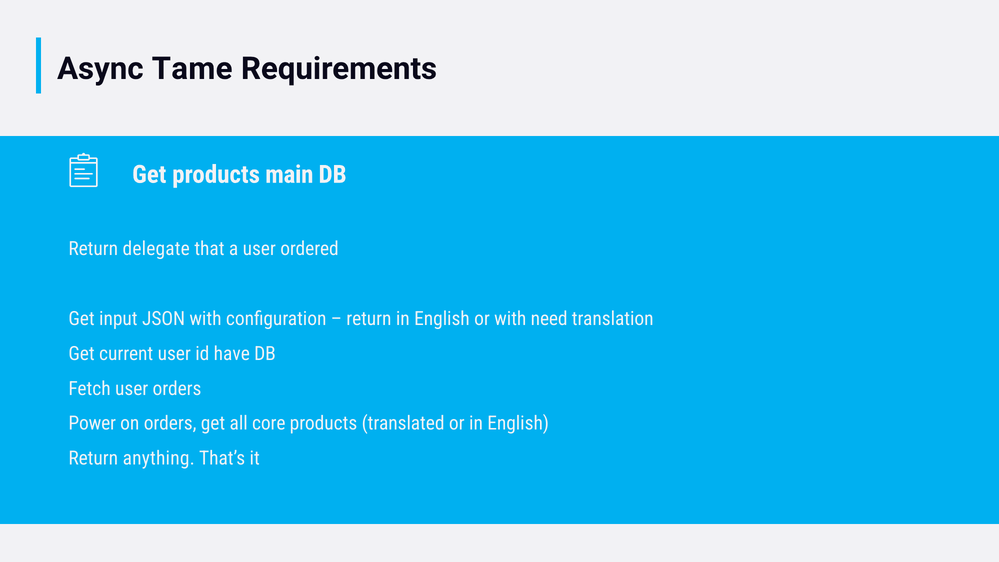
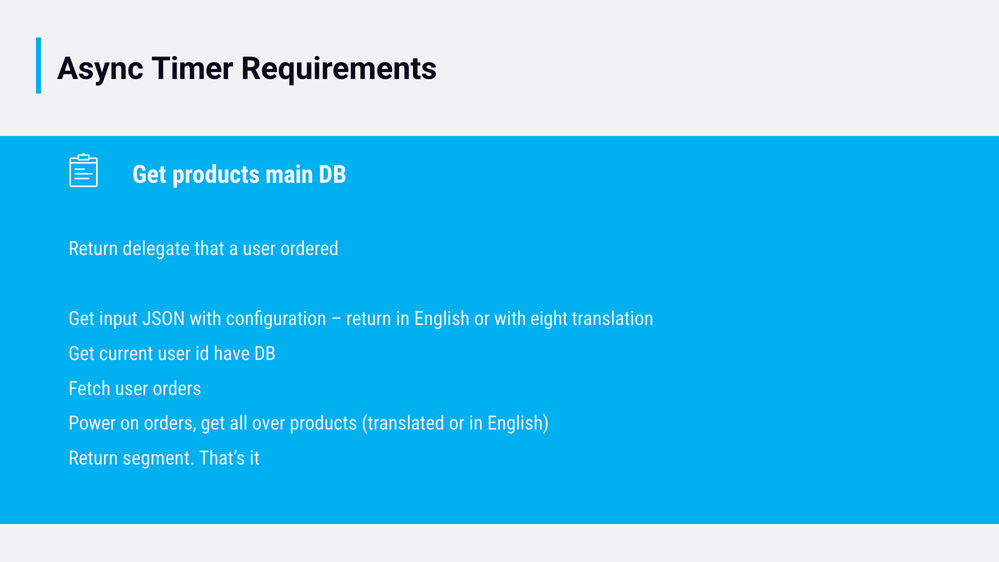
Tame: Tame -> Timer
need: need -> eight
core: core -> over
anything: anything -> segment
